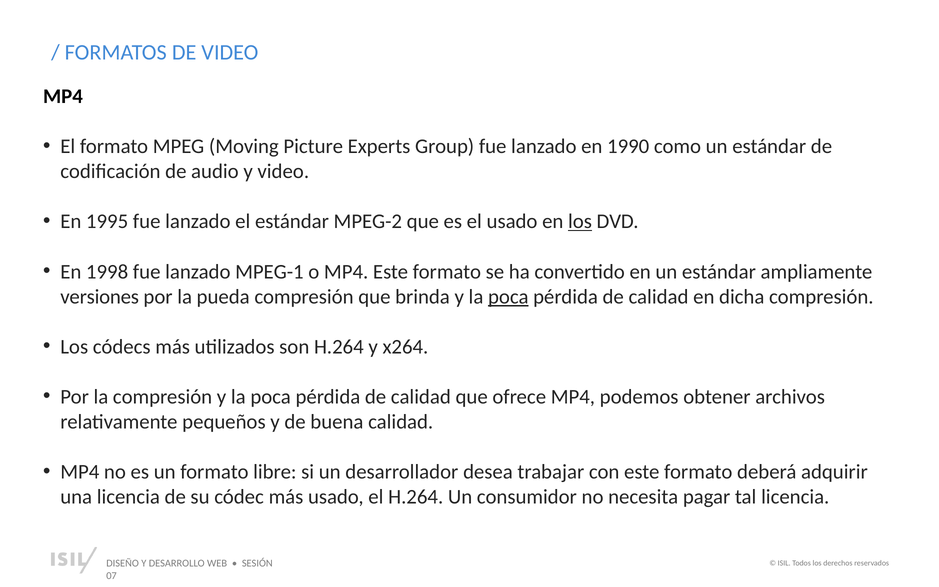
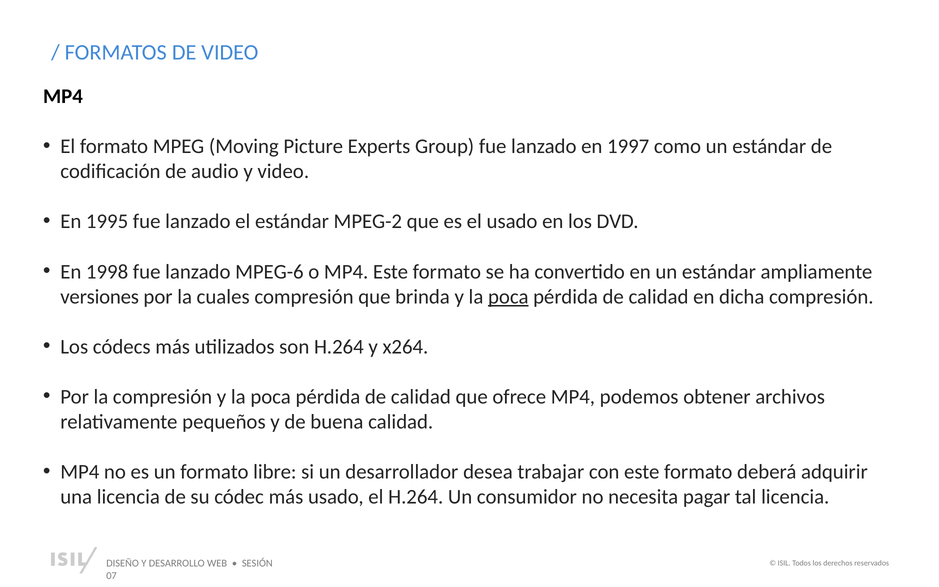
1990: 1990 -> 1997
los at (580, 222) underline: present -> none
MPEG-1: MPEG-1 -> MPEG-6
pueda: pueda -> cuales
